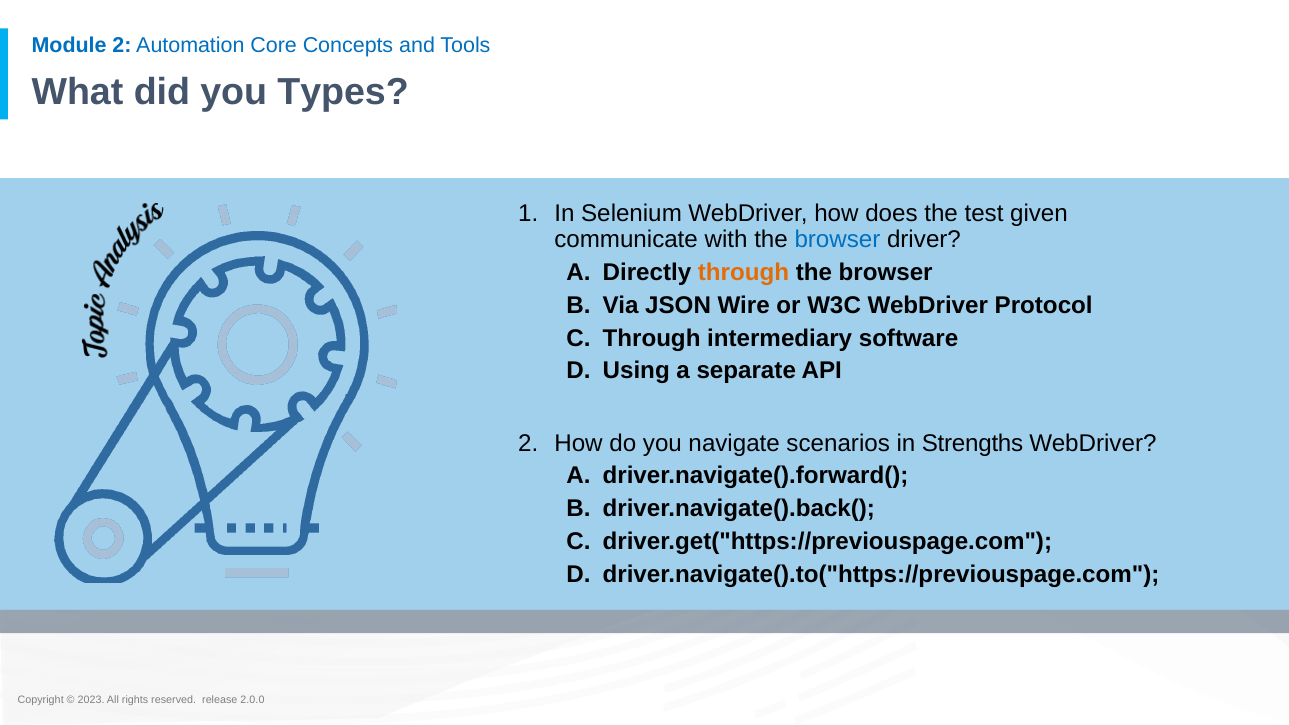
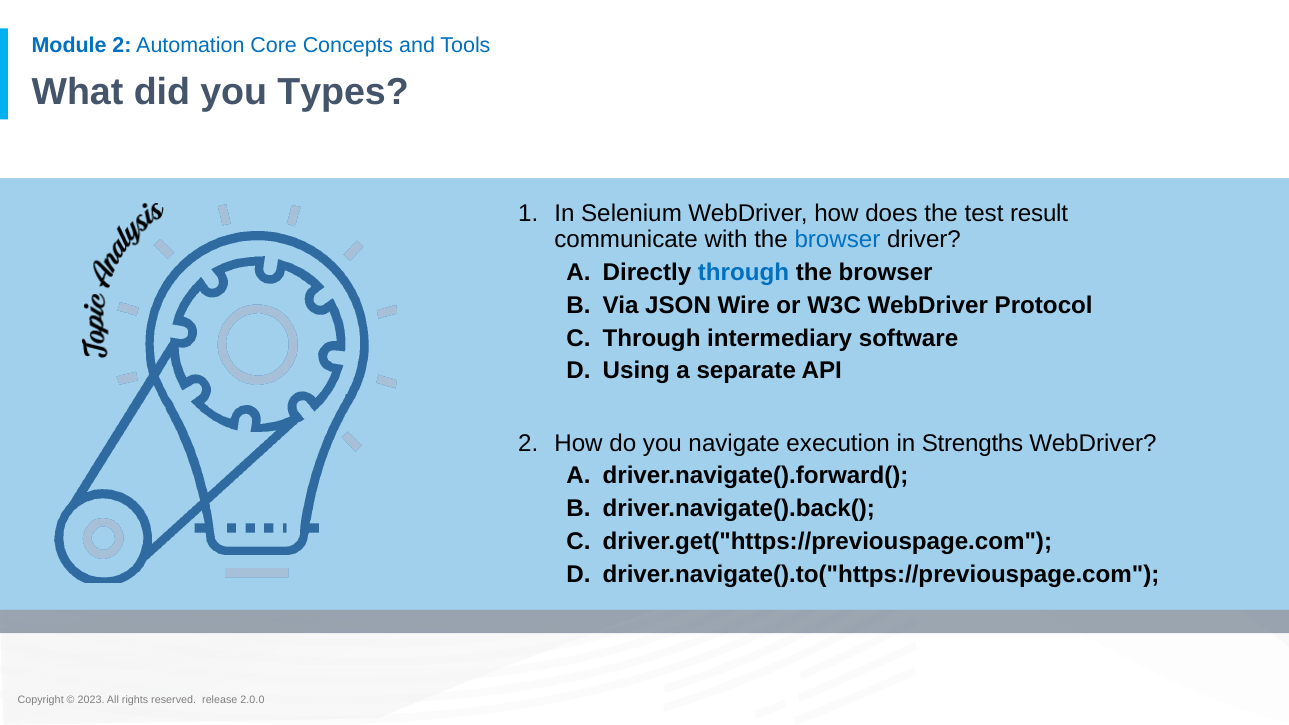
given: given -> result
through at (743, 272) colour: orange -> blue
scenarios: scenarios -> execution
